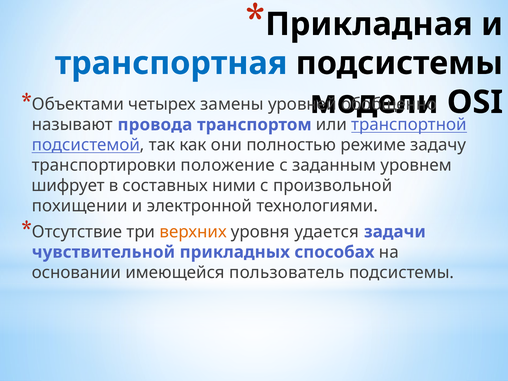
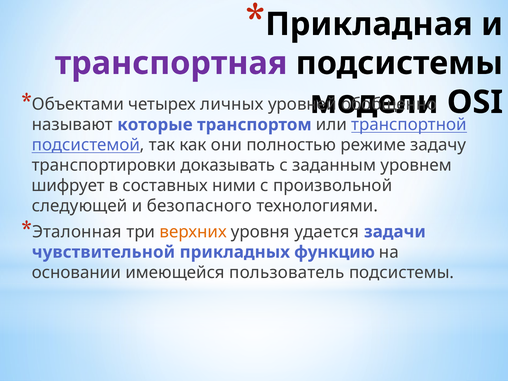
транспортная colour: blue -> purple
замены: замены -> личных
провода: провода -> которые
положение: положение -> доказывать
похищении: похищении -> следующей
электронной: электронной -> безопасного
Отсутствие: Отсутствие -> Эталонная
способах: способах -> функцию
